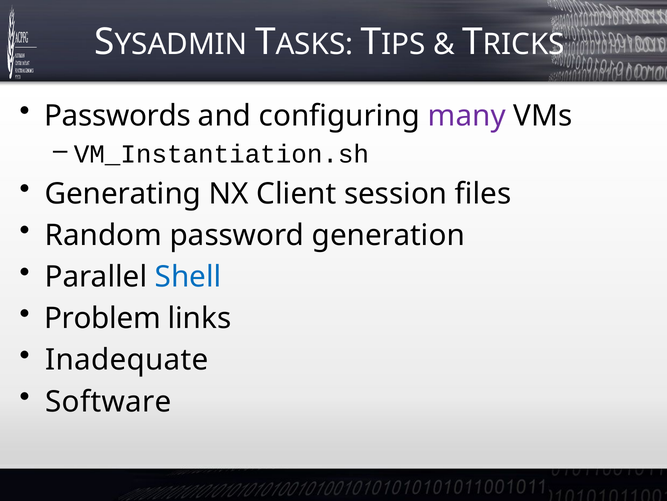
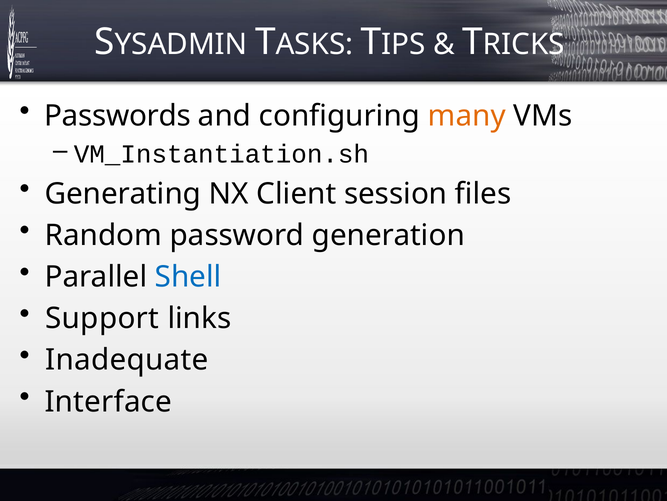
many colour: purple -> orange
Problem: Problem -> Support
Software: Software -> Interface
